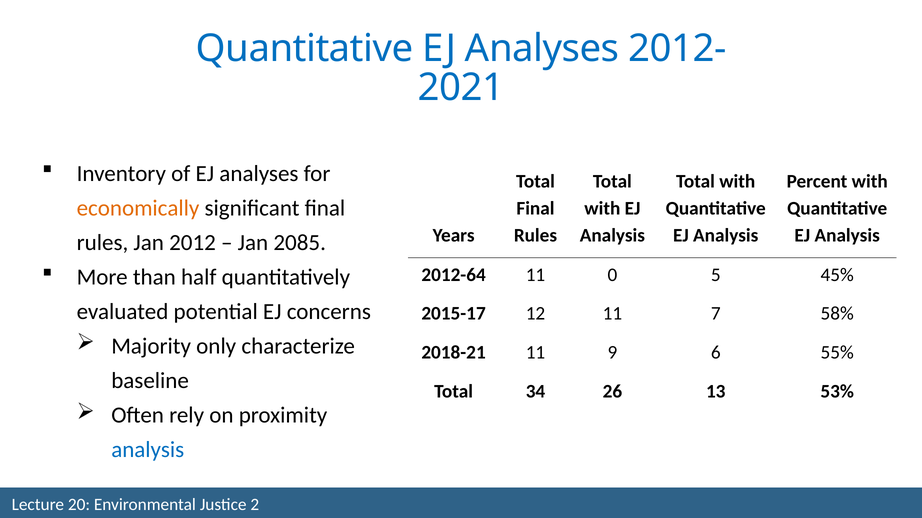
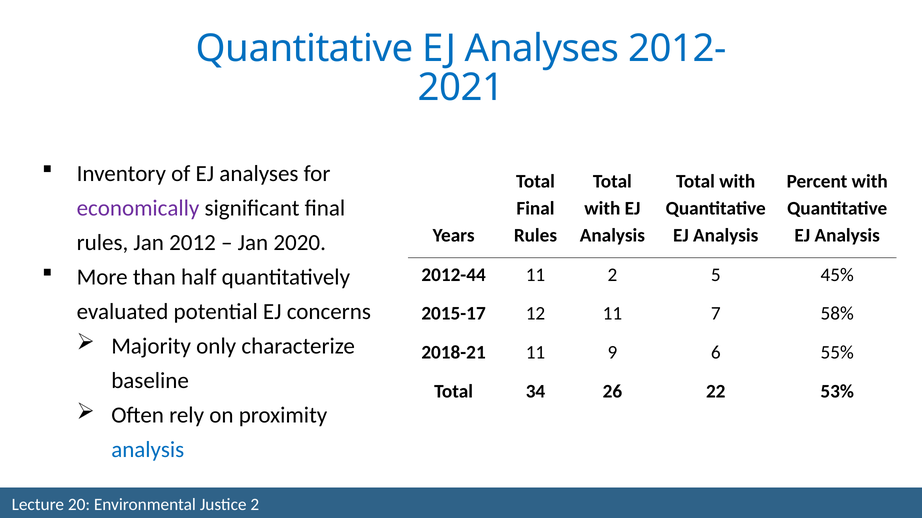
economically colour: orange -> purple
2085: 2085 -> 2020
2012-64: 2012-64 -> 2012-44
11 0: 0 -> 2
13: 13 -> 22
